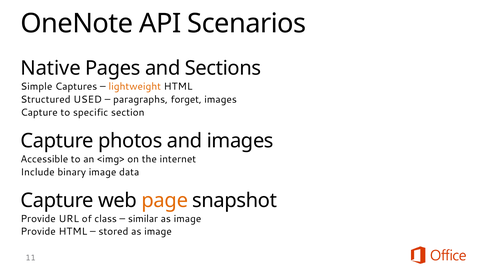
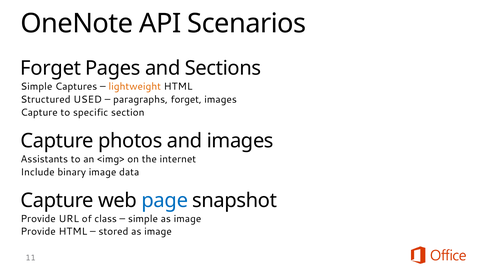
Native at (51, 68): Native -> Forget
Accessible: Accessible -> Assistants
page colour: orange -> blue
similar at (143, 219): similar -> simple
